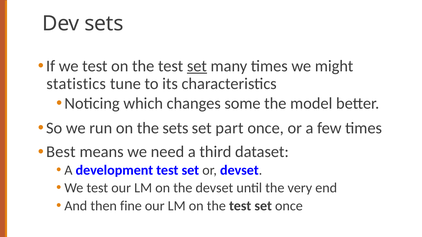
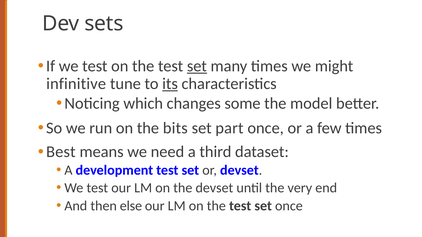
statistics: statistics -> infinitive
its underline: none -> present
the sets: sets -> bits
fine: fine -> else
